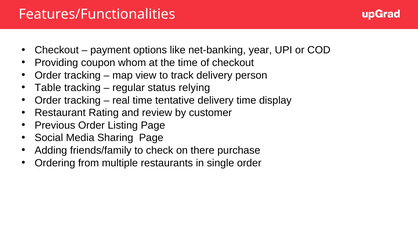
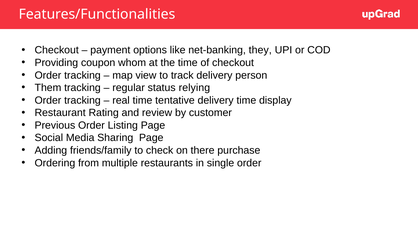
year: year -> they
Table: Table -> Them
